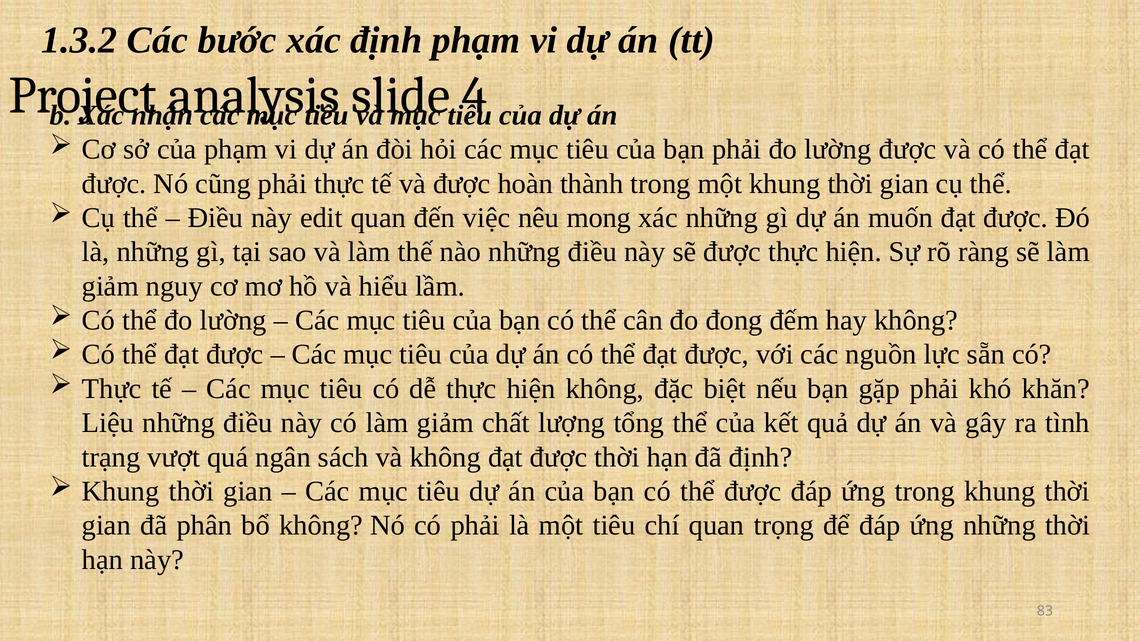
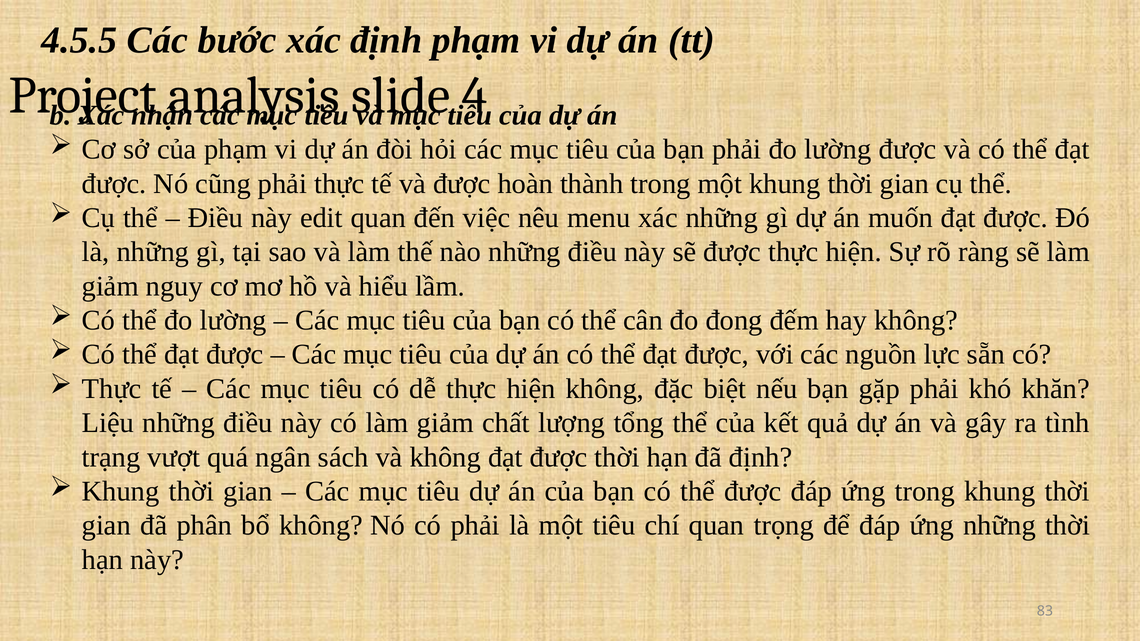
1.3.2: 1.3.2 -> 4.5.5
mong: mong -> menu
